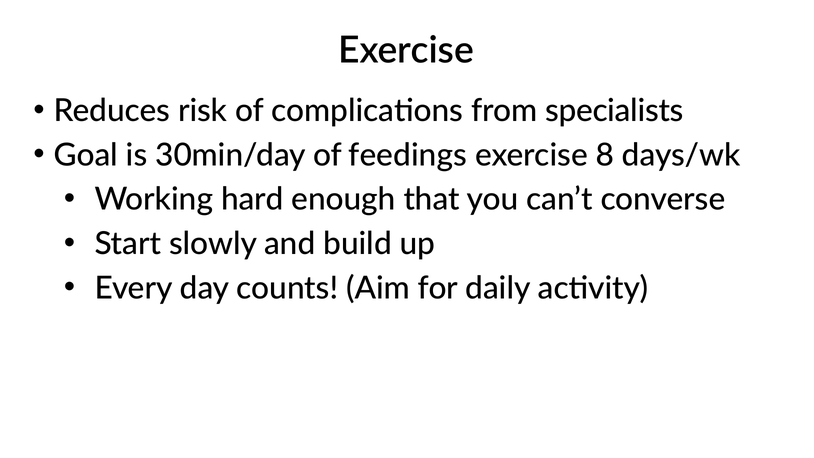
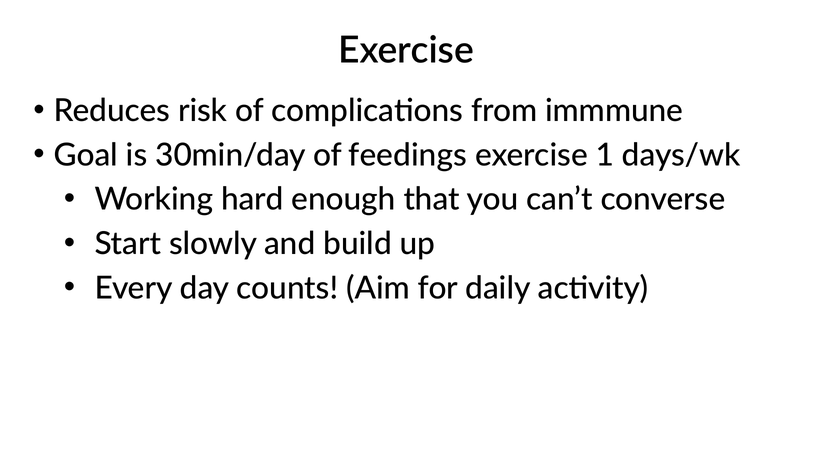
specialists: specialists -> immmune
8: 8 -> 1
